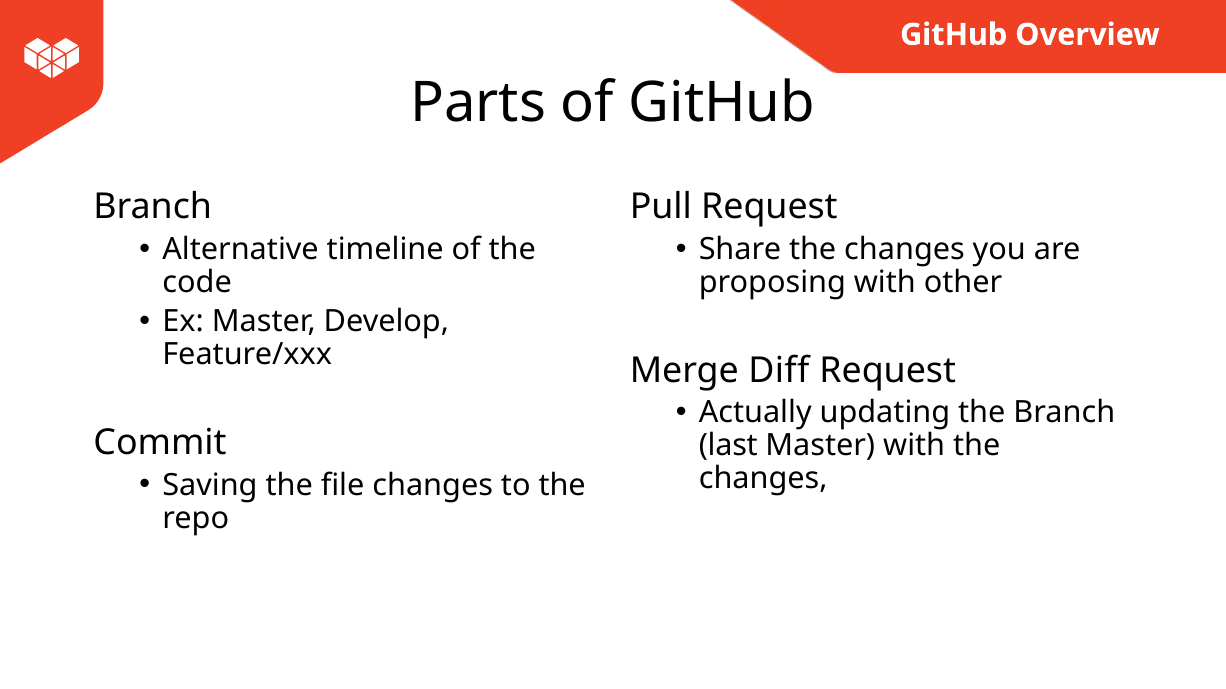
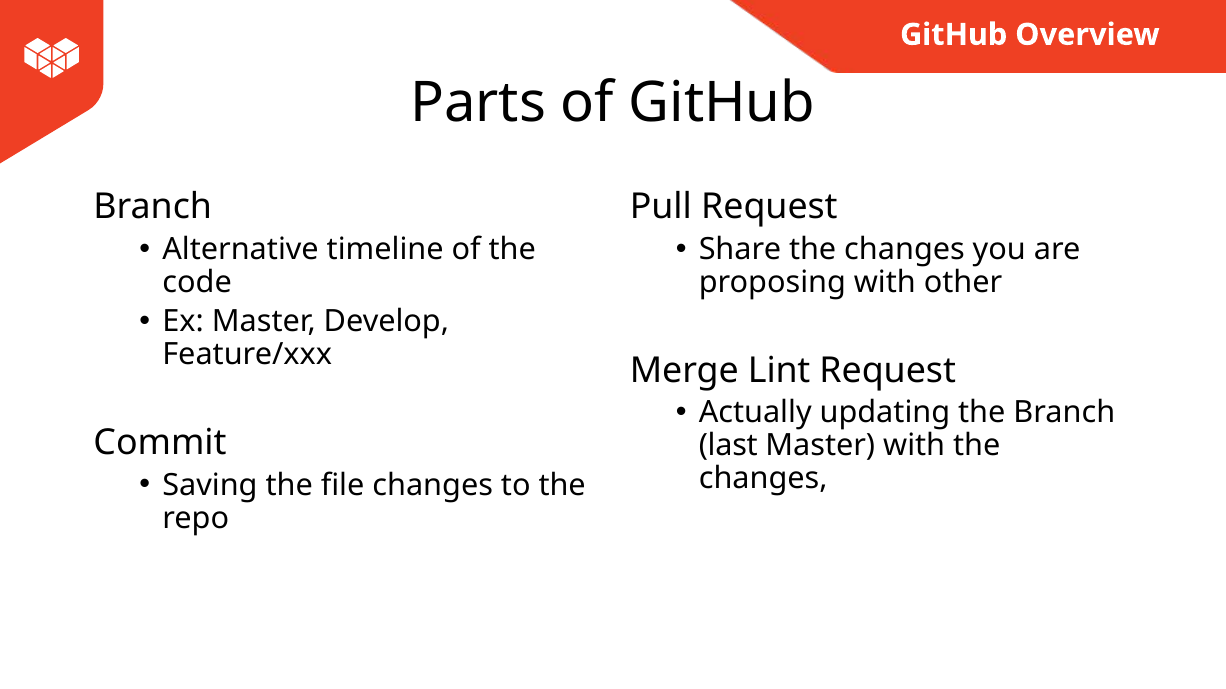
Diff: Diff -> Lint
